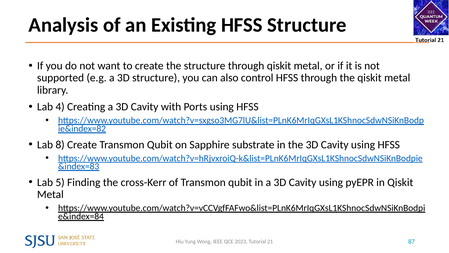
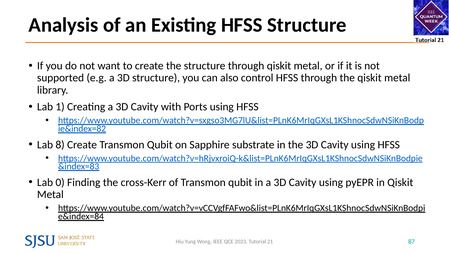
4: 4 -> 1
5: 5 -> 0
